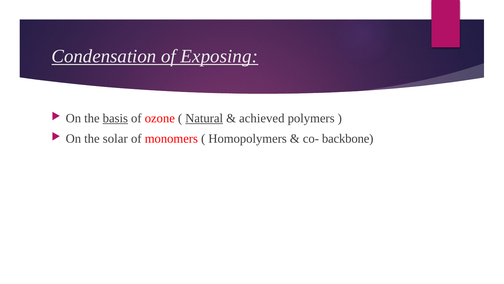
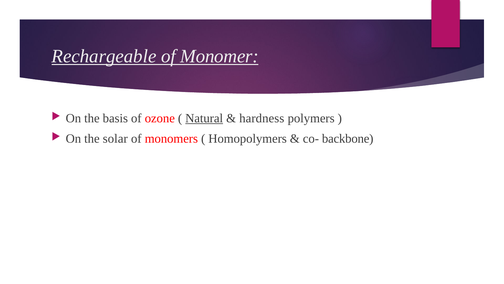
Condensation: Condensation -> Rechargeable
Exposing: Exposing -> Monomer
basis underline: present -> none
achieved: achieved -> hardness
